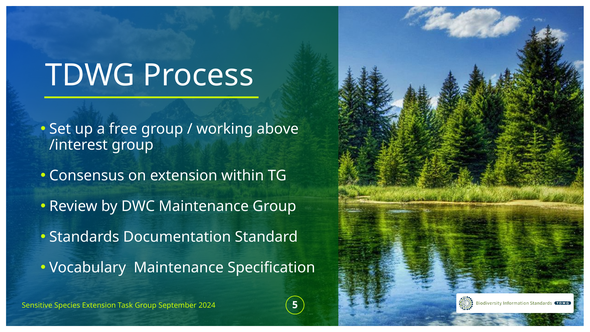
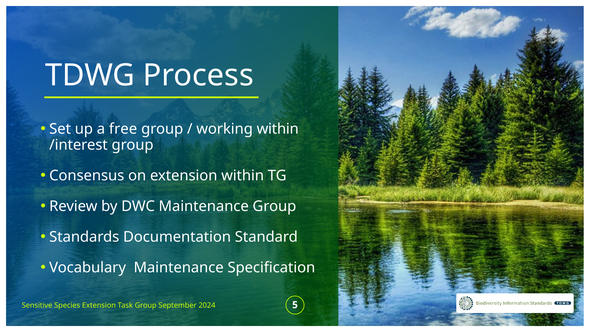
working above: above -> within
